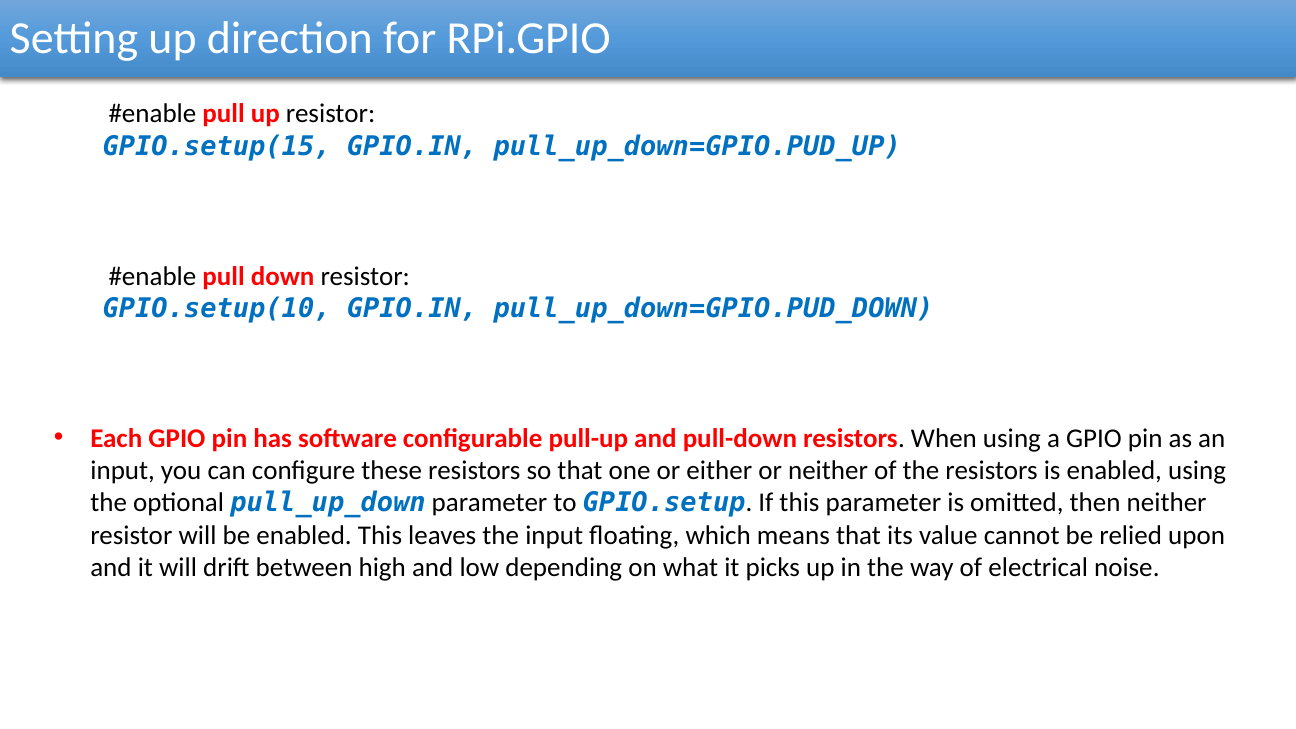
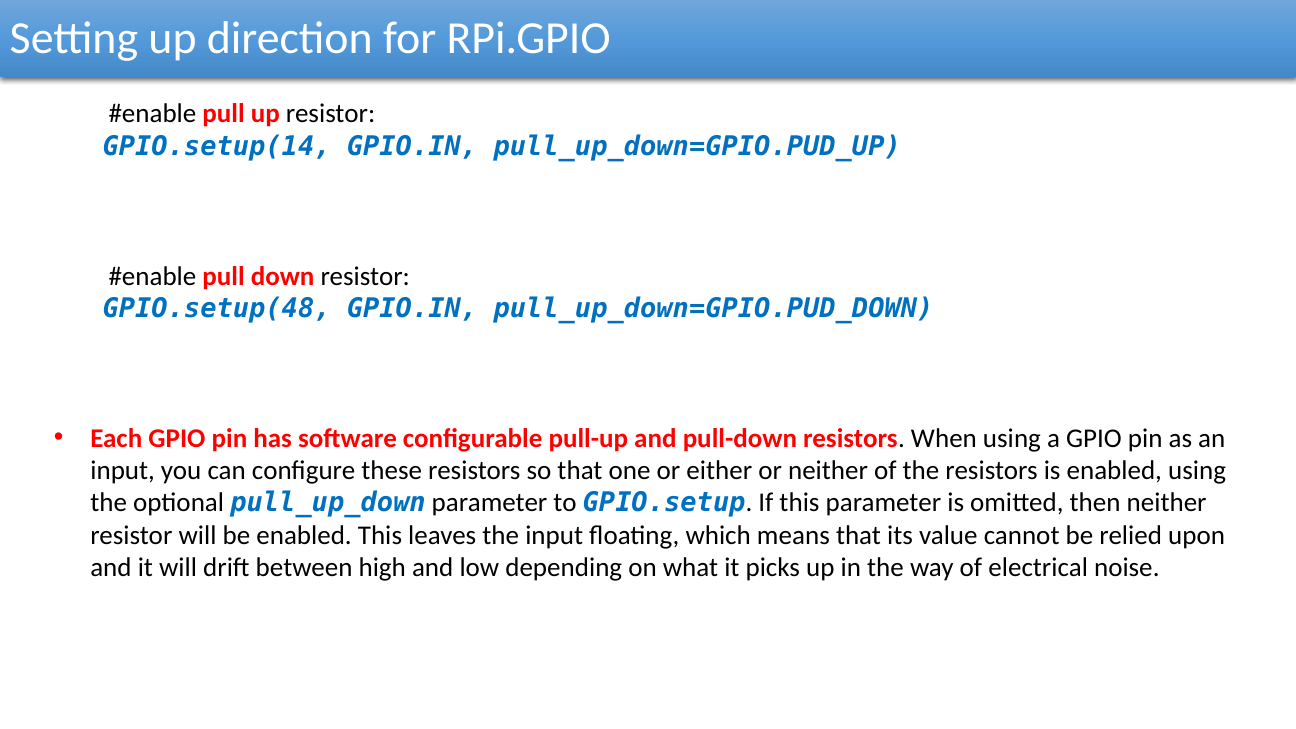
GPIO.setup(15: GPIO.setup(15 -> GPIO.setup(14
GPIO.setup(10: GPIO.setup(10 -> GPIO.setup(48
